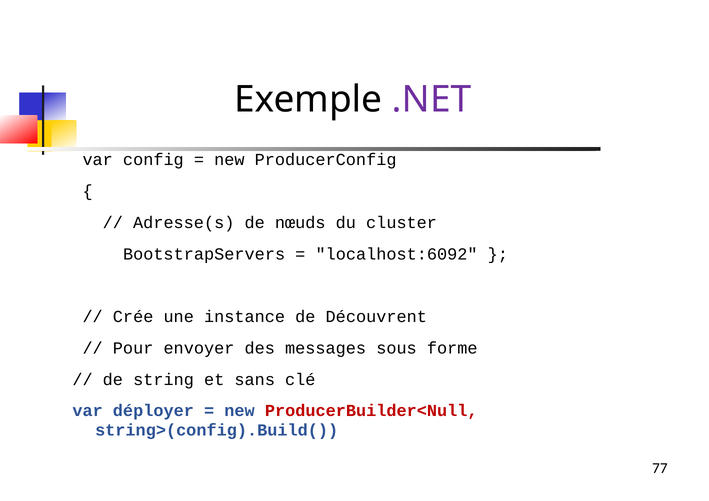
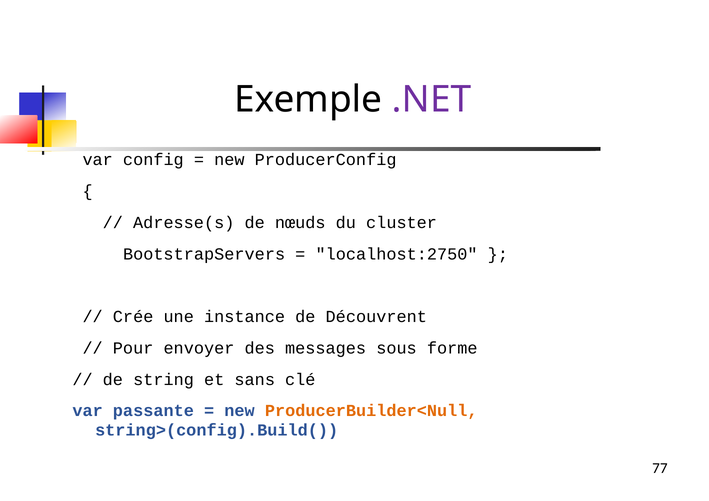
localhost:6092: localhost:6092 -> localhost:2750
déployer: déployer -> passante
ProducerBuilder<Null colour: red -> orange
